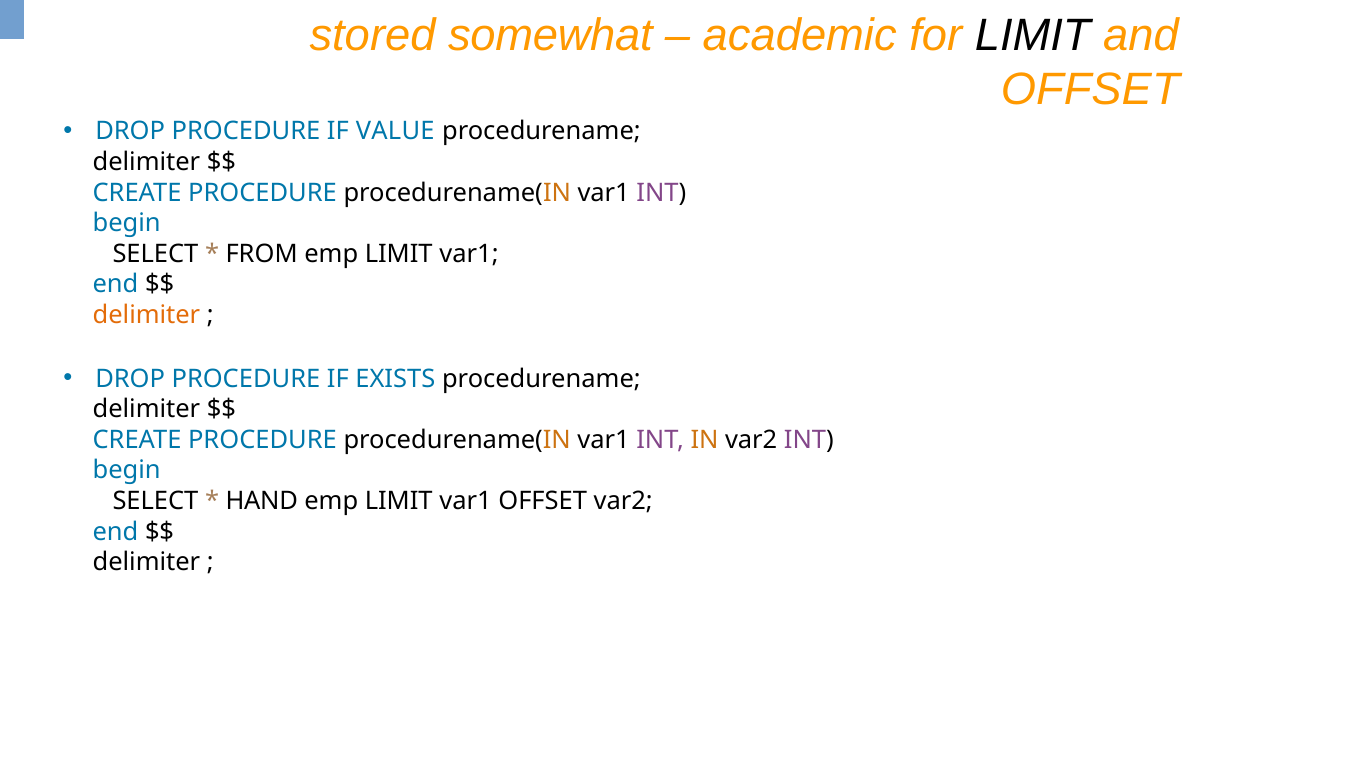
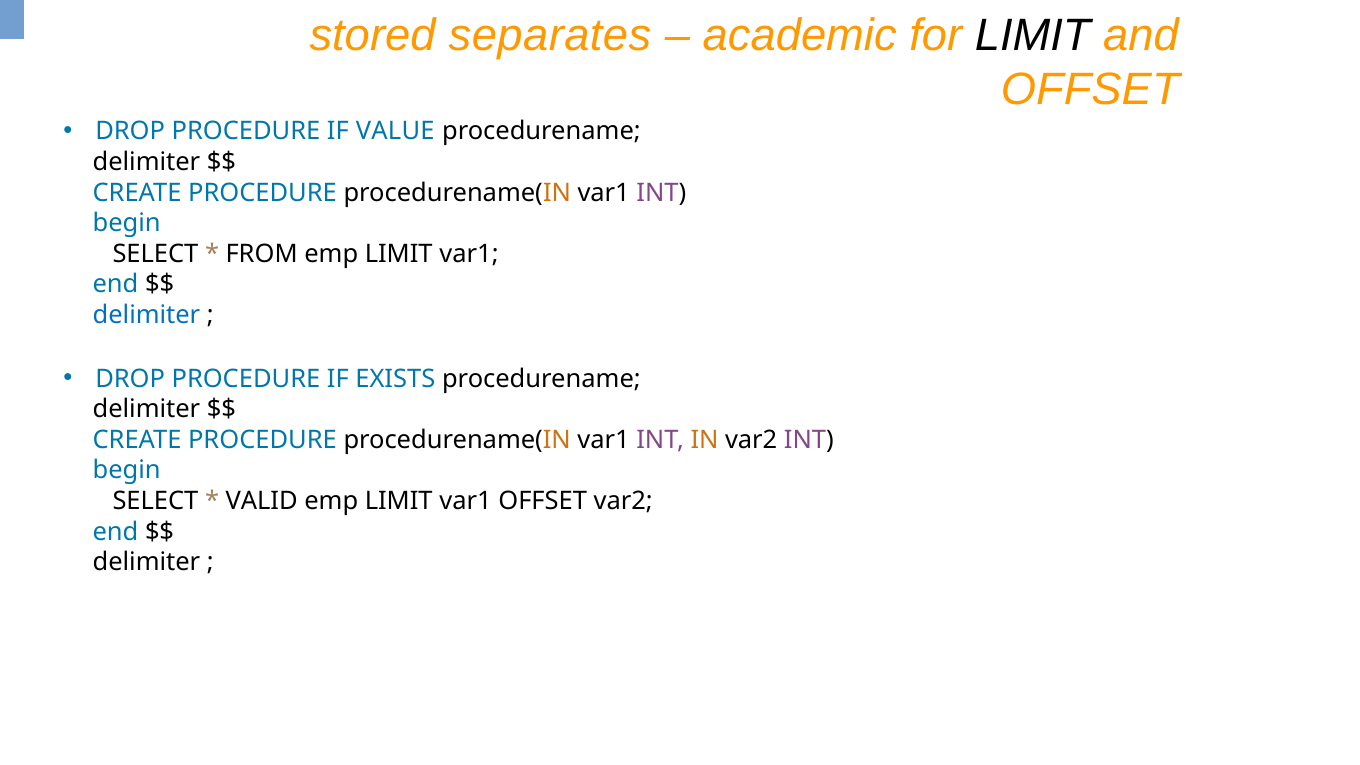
somewhat: somewhat -> separates
delimiter at (146, 315) colour: orange -> blue
HAND: HAND -> VALID
